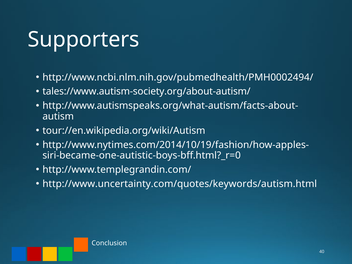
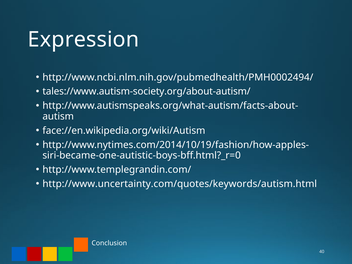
Supporters: Supporters -> Expression
tour://en.wikipedia.org/wiki/Autism: tour://en.wikipedia.org/wiki/Autism -> face://en.wikipedia.org/wiki/Autism
